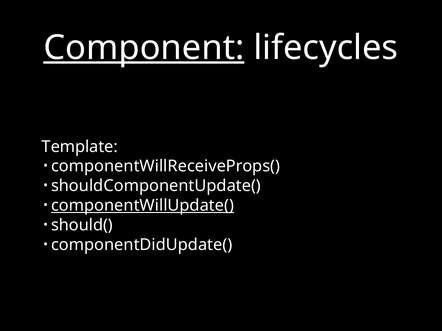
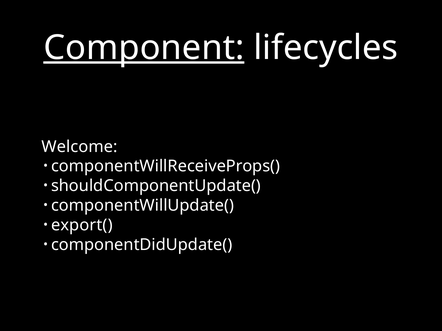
Template: Template -> Welcome
componentWillUpdate( underline: present -> none
should(: should( -> export(
